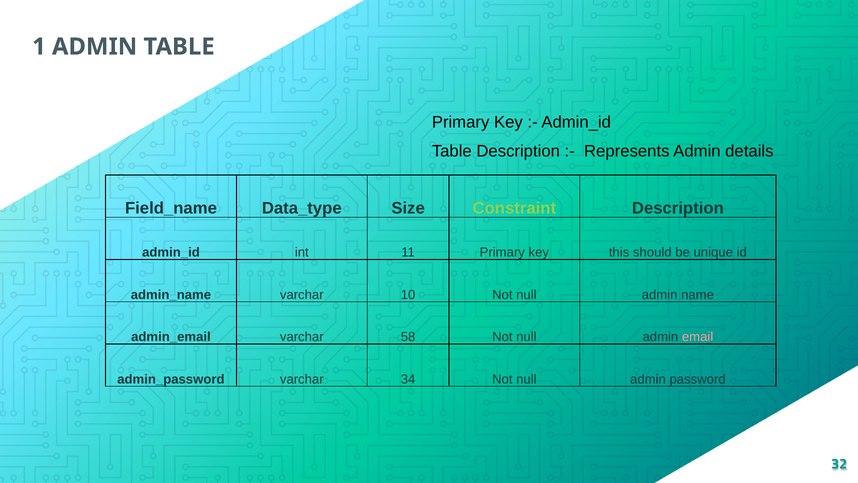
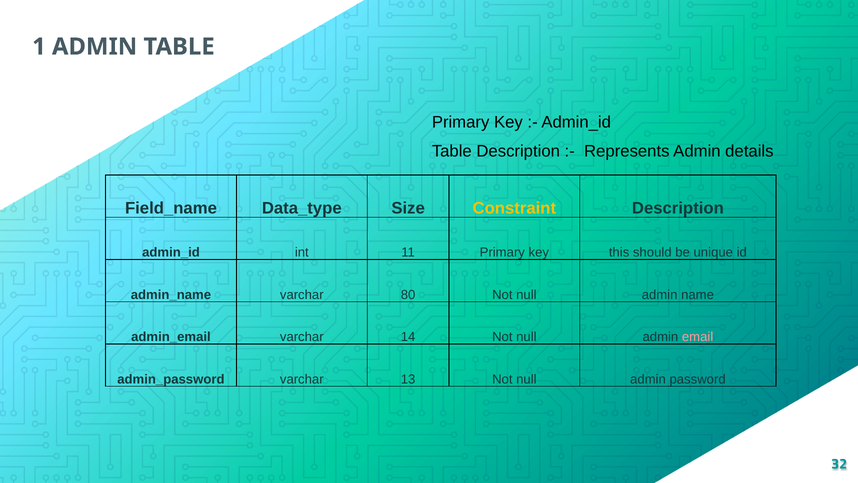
Constraint colour: light green -> yellow
10: 10 -> 80
58: 58 -> 14
34: 34 -> 13
